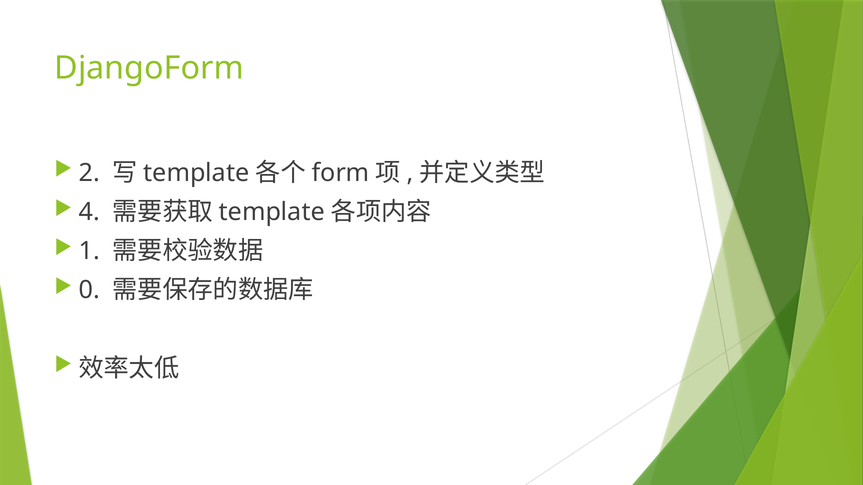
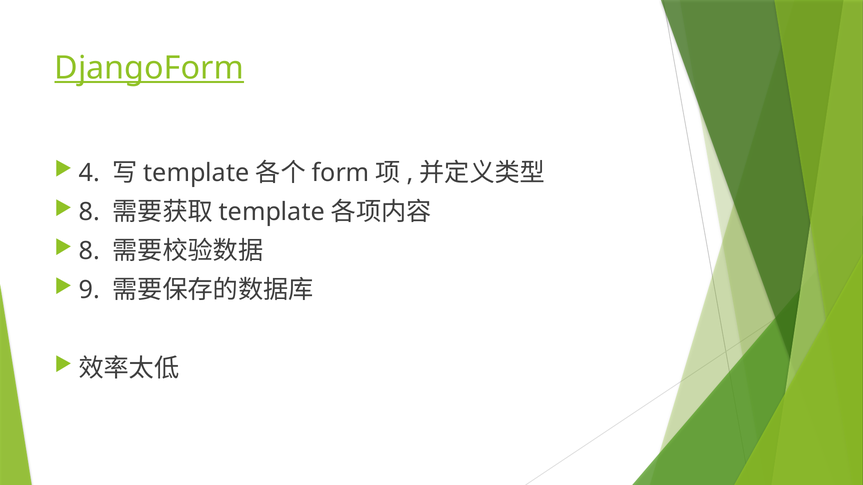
DjangoForm underline: none -> present
2: 2 -> 4
4 at (89, 212): 4 -> 8
1 at (89, 251): 1 -> 8
0: 0 -> 9
